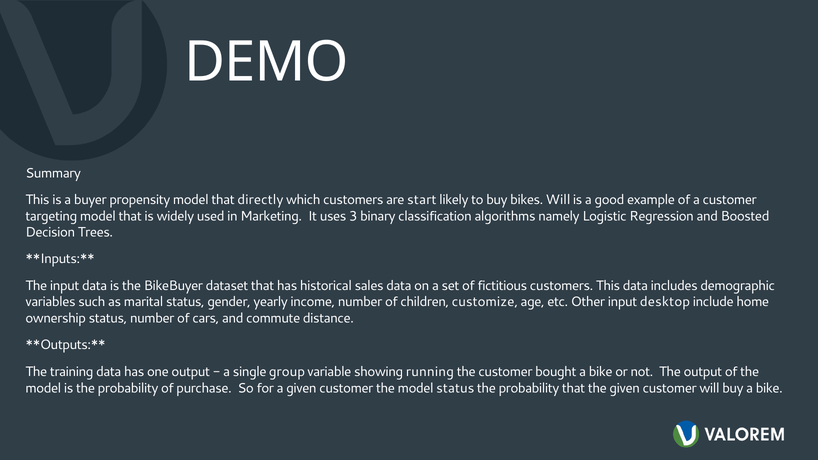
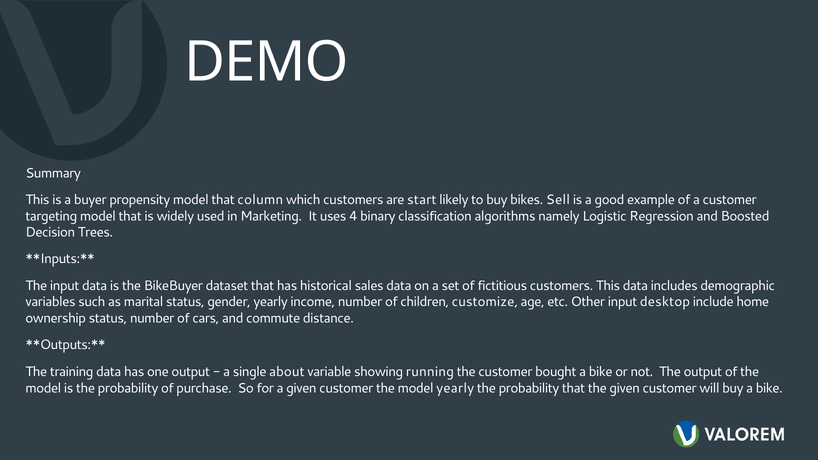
directly: directly -> column
bikes Will: Will -> Sell
3: 3 -> 4
group: group -> about
model status: status -> yearly
